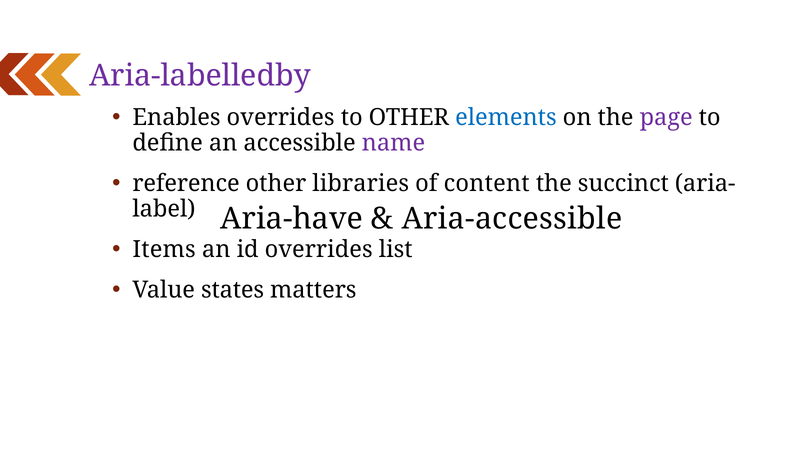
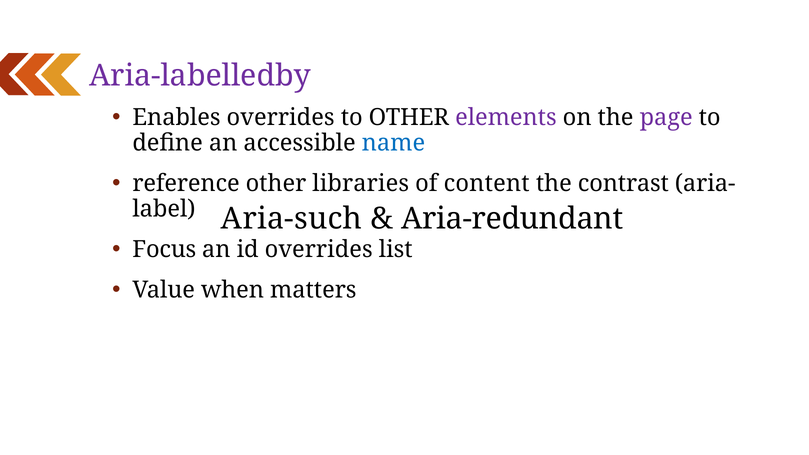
elements colour: blue -> purple
name colour: purple -> blue
succinct: succinct -> contrast
Aria-have: Aria-have -> Aria-such
Aria-accessible: Aria-accessible -> Aria-redundant
Items: Items -> Focus
states: states -> when
